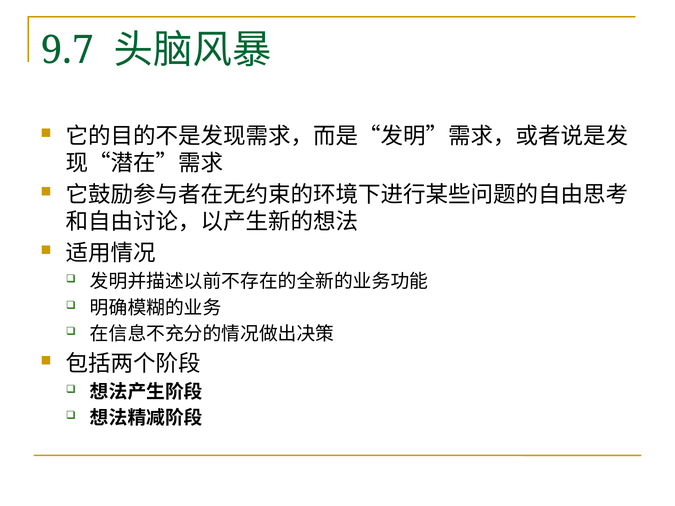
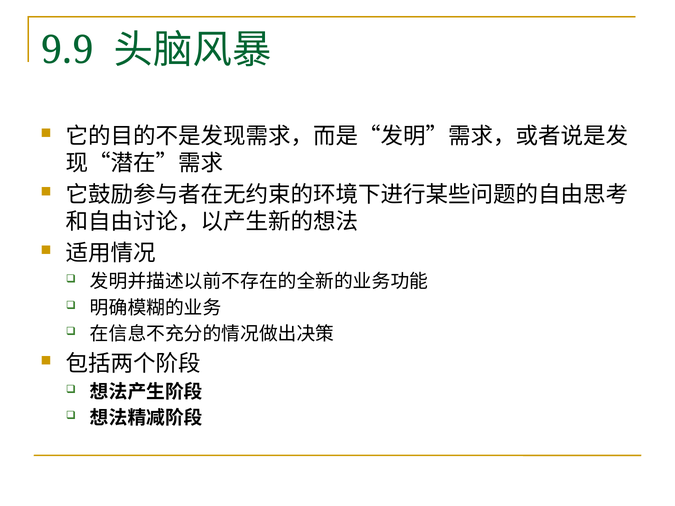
9.7: 9.7 -> 9.9
